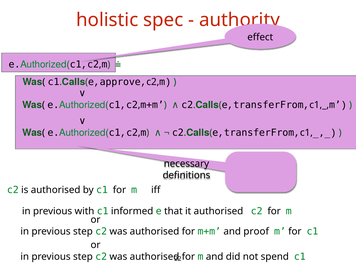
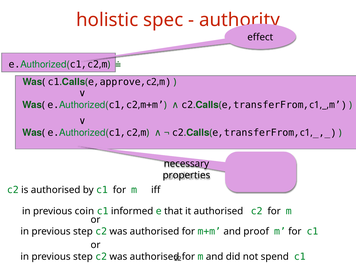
definitions: definitions -> properties
with: with -> coin
